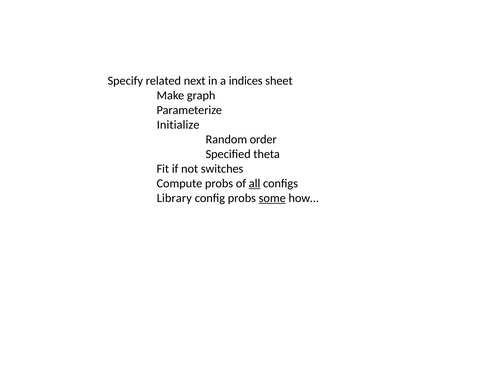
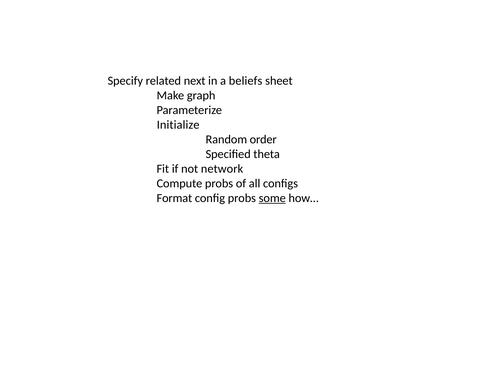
indices: indices -> beliefs
switches: switches -> network
all underline: present -> none
Library: Library -> Format
